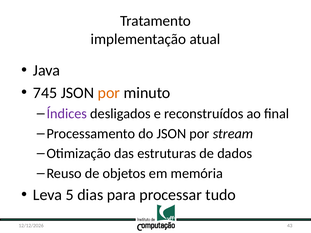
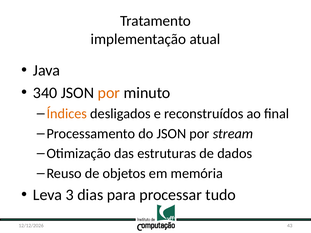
745: 745 -> 340
Índices colour: purple -> orange
5: 5 -> 3
